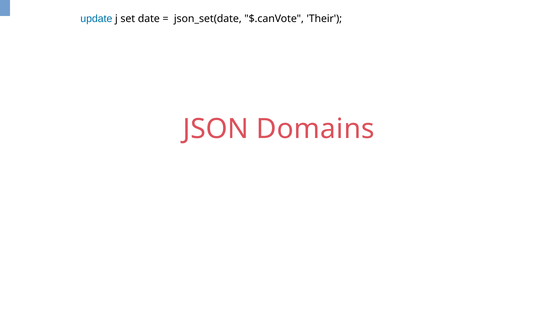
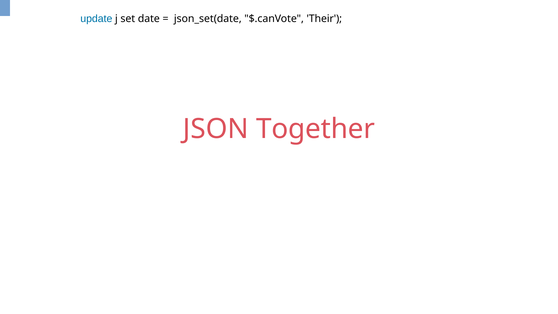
Domains: Domains -> Together
